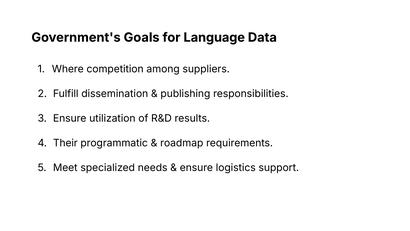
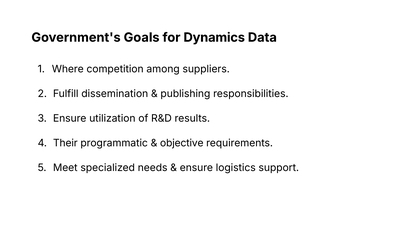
Language: Language -> Dynamics
roadmap: roadmap -> objective
